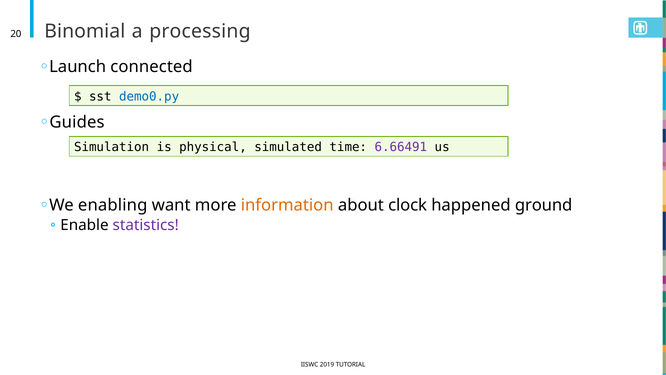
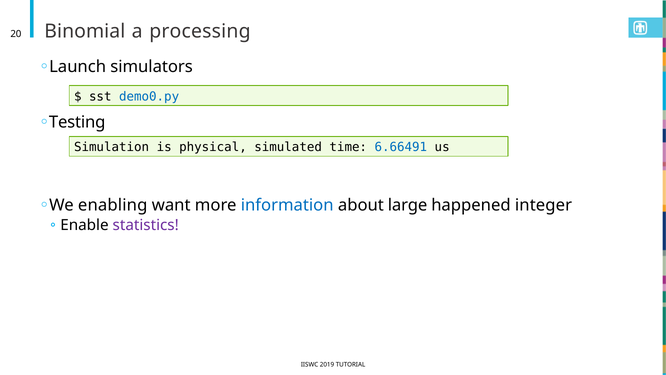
connected: connected -> simulators
Guides: Guides -> Testing
6.66491 colour: purple -> blue
information colour: orange -> blue
clock: clock -> large
ground: ground -> integer
